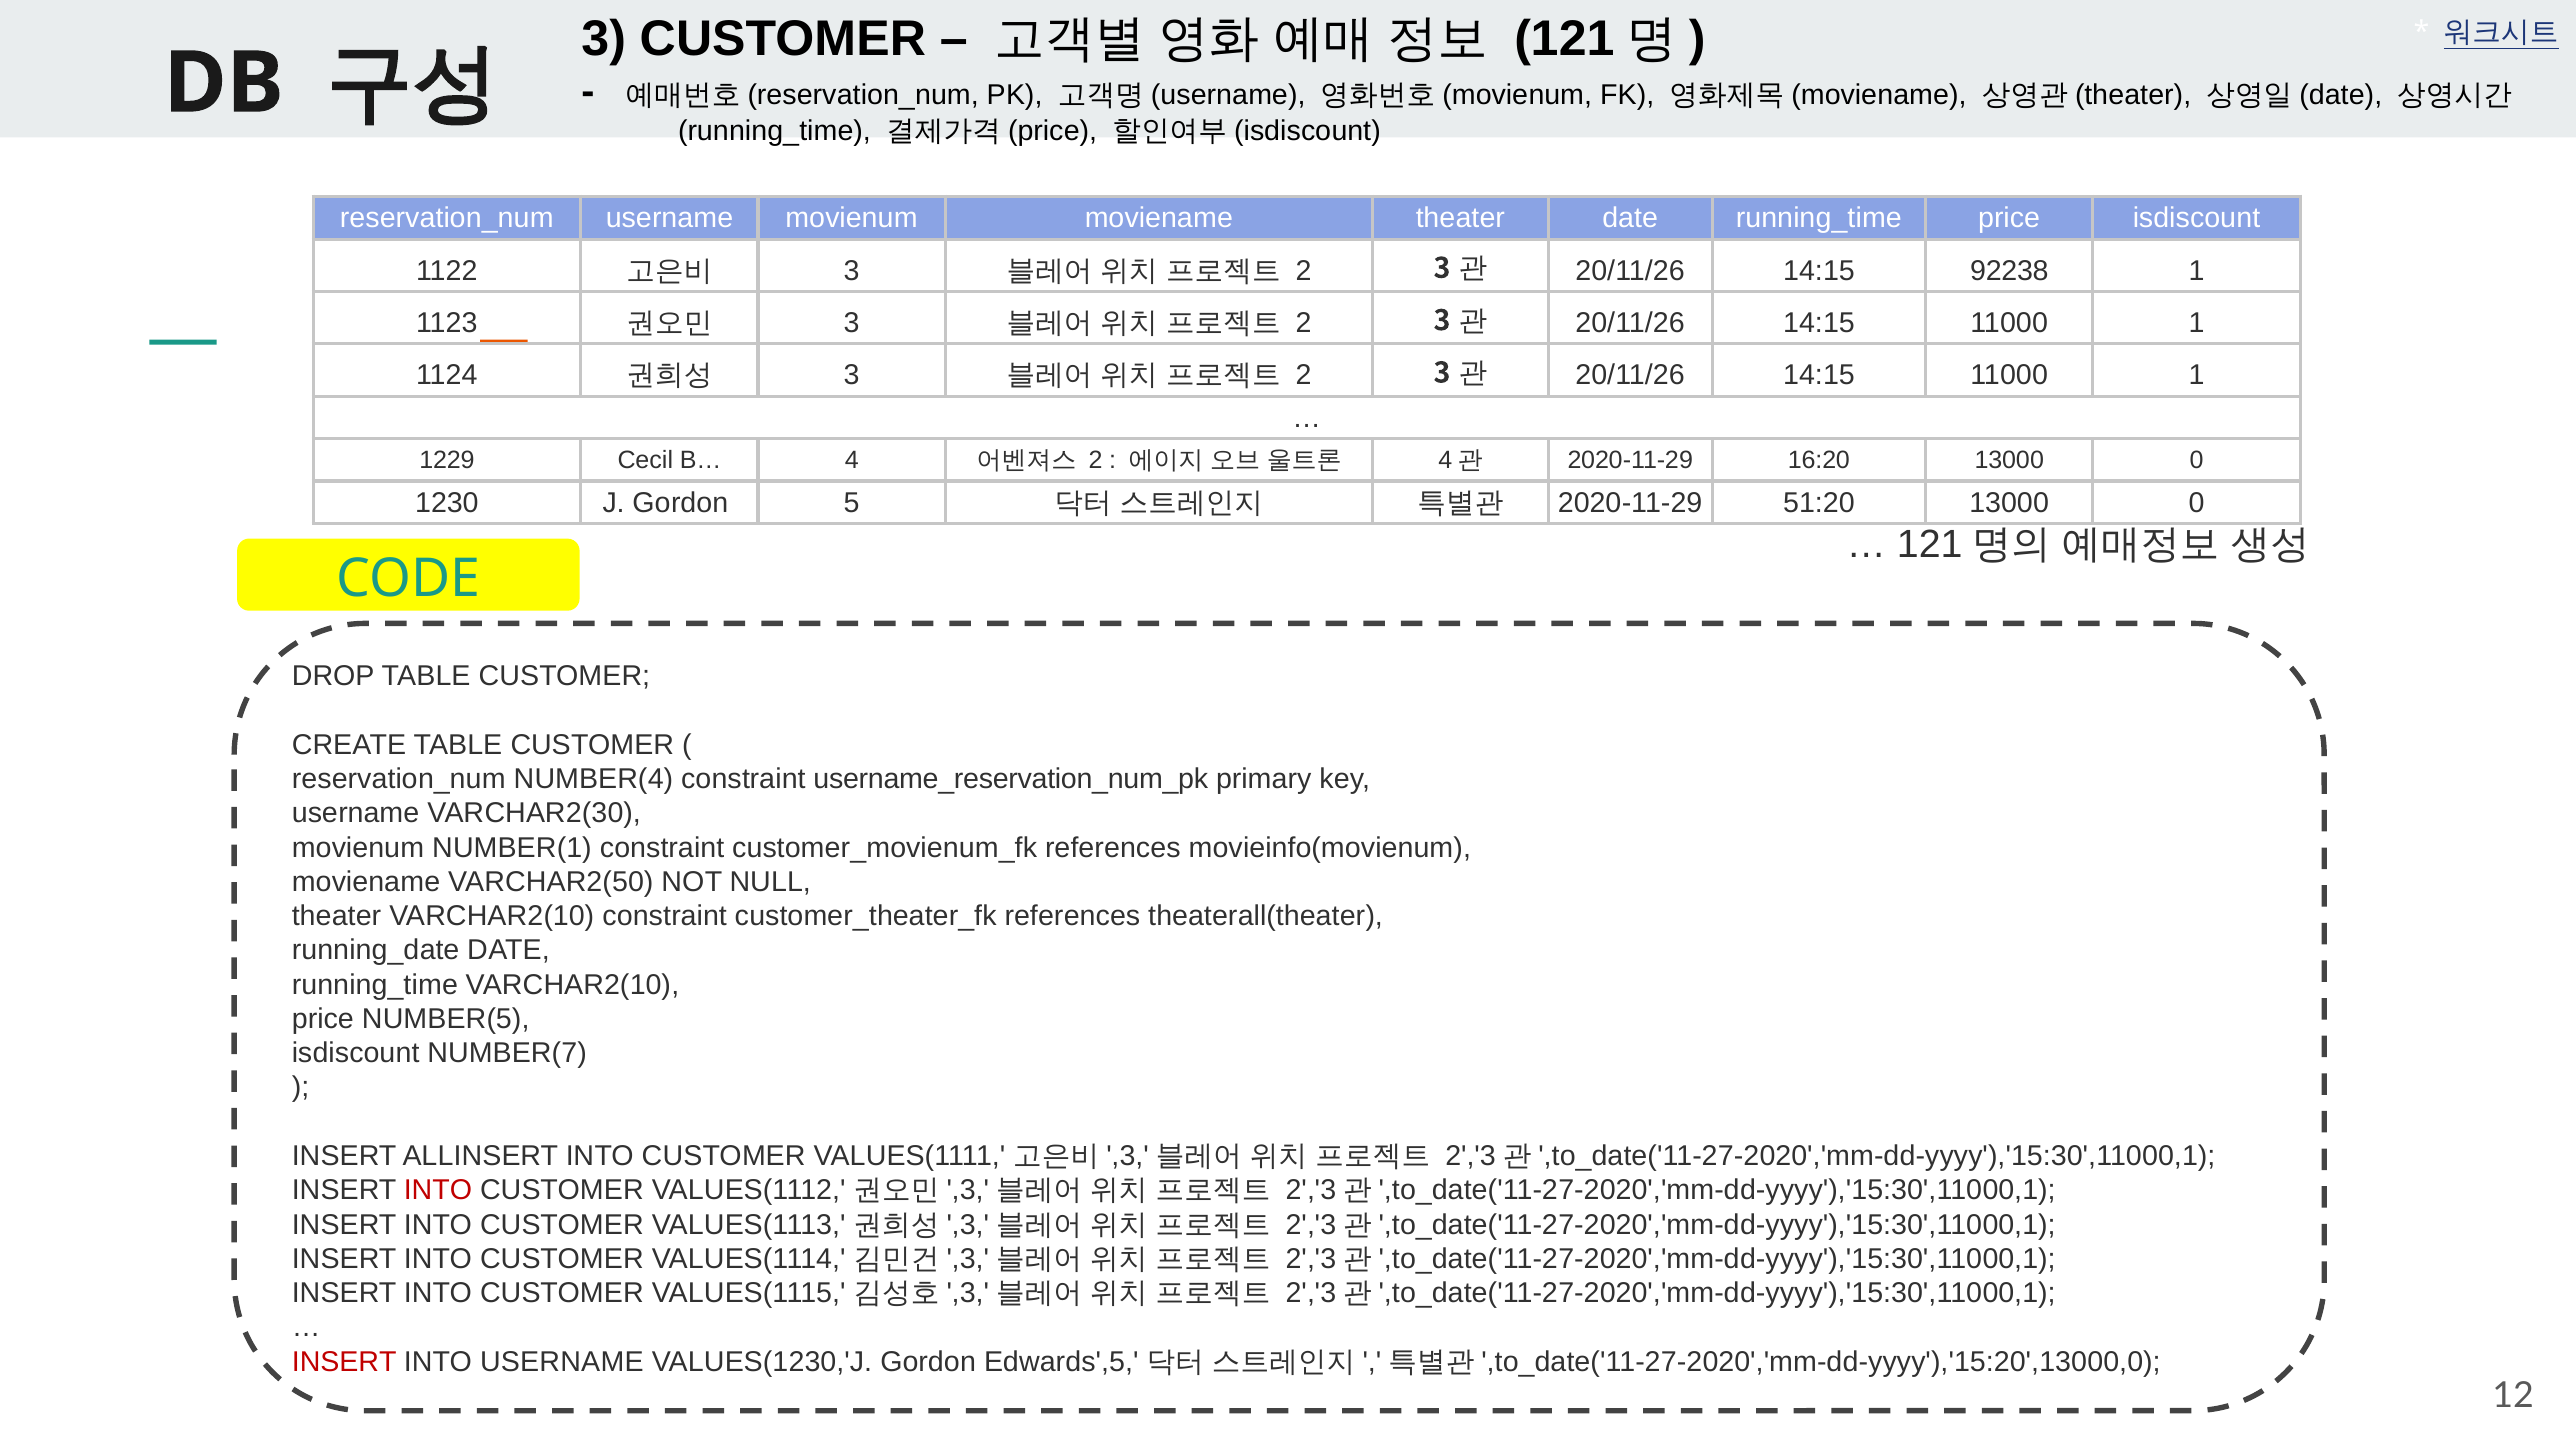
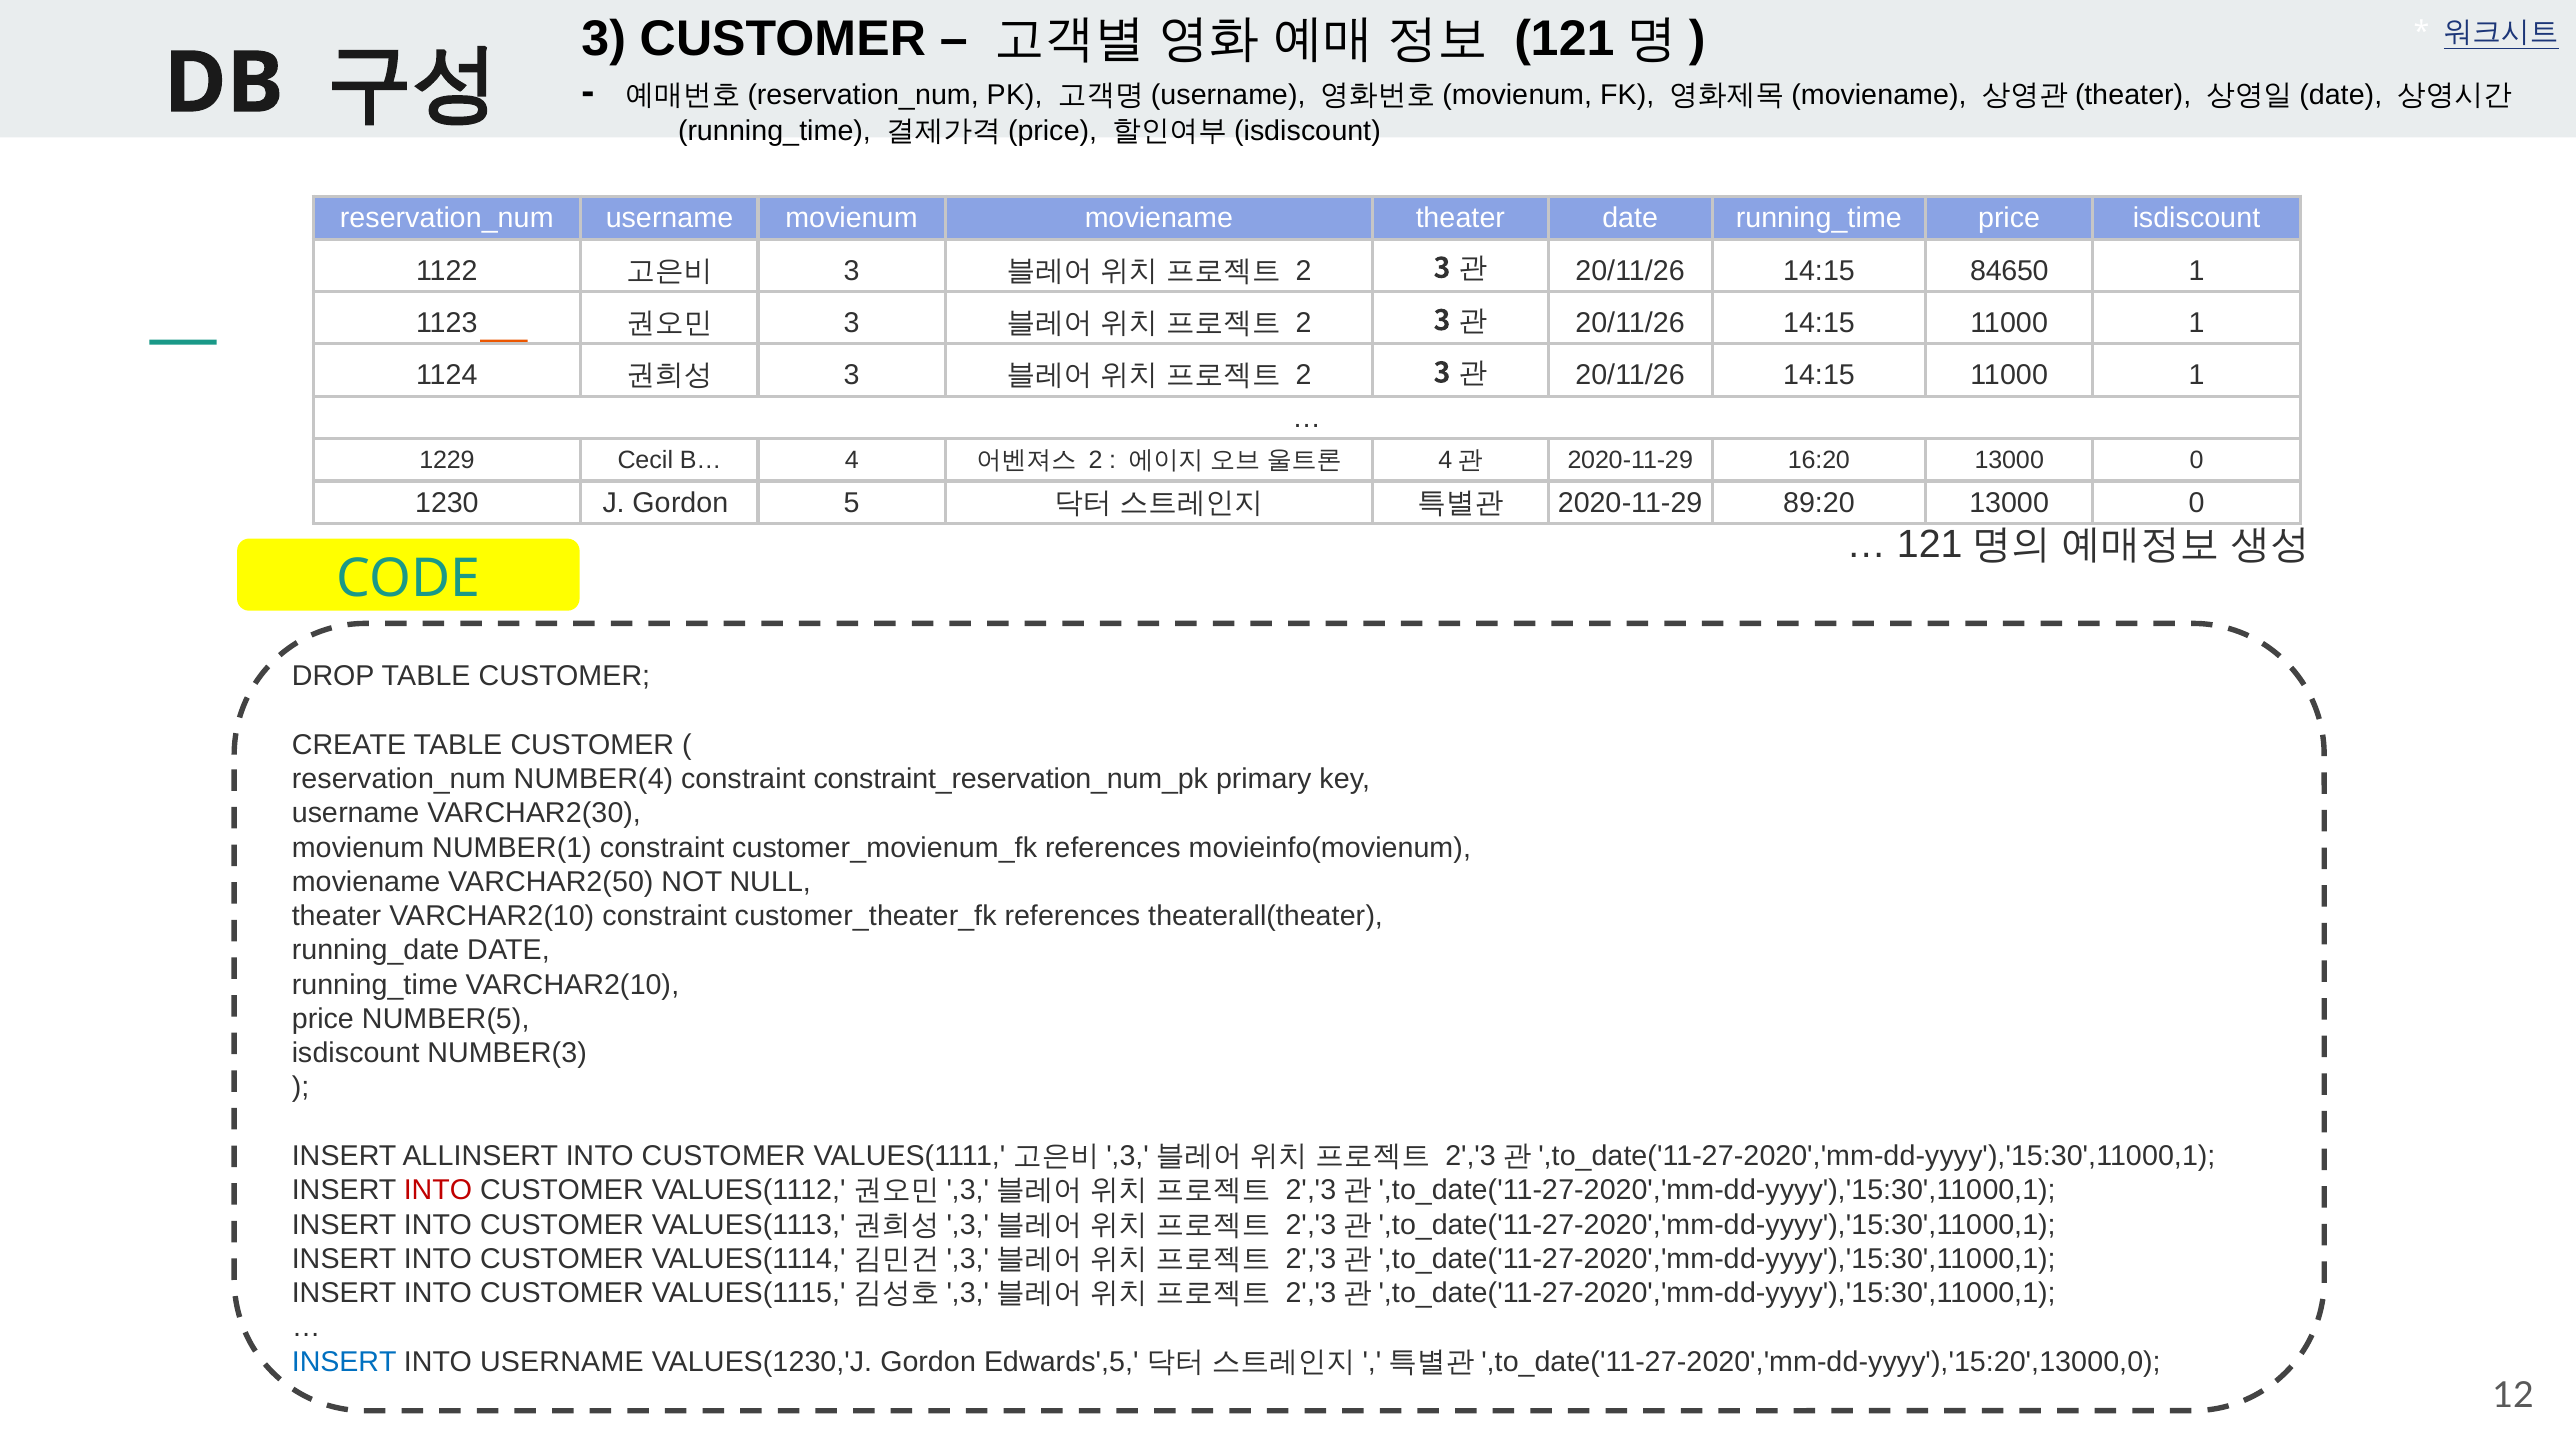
92238: 92238 -> 84650
51:20: 51:20 -> 89:20
username_reservation_num_pk: username_reservation_num_pk -> constraint_reservation_num_pk
NUMBER(7: NUMBER(7 -> NUMBER(3
INSERT at (344, 1362) colour: red -> blue
